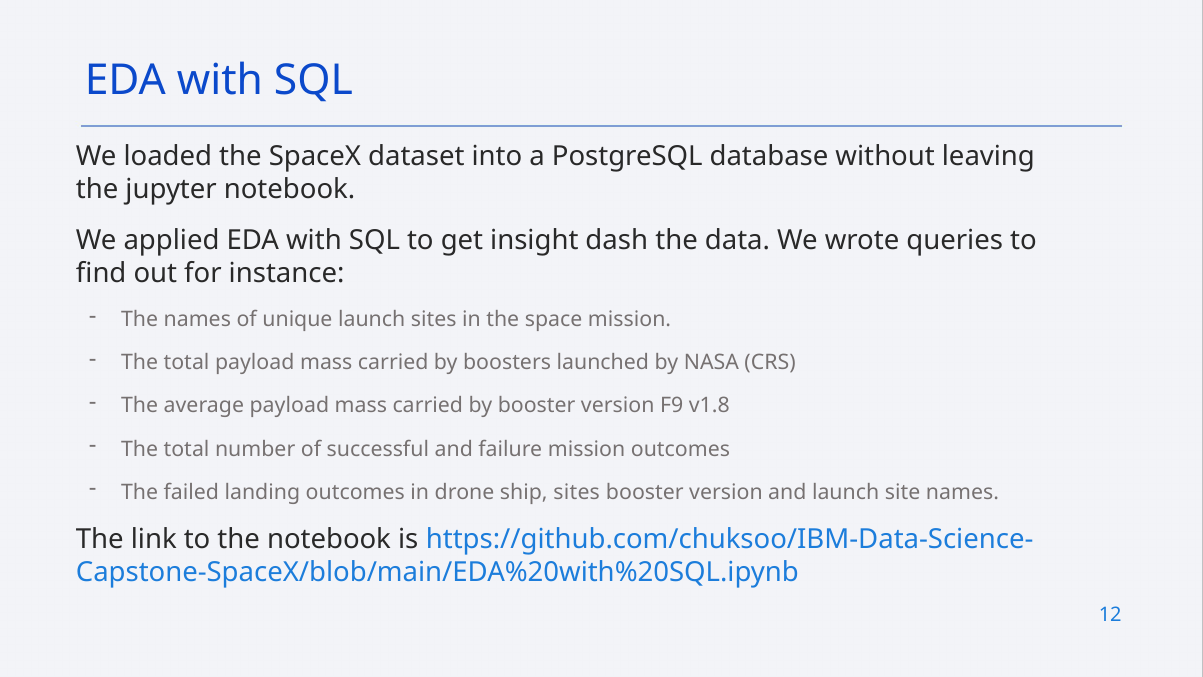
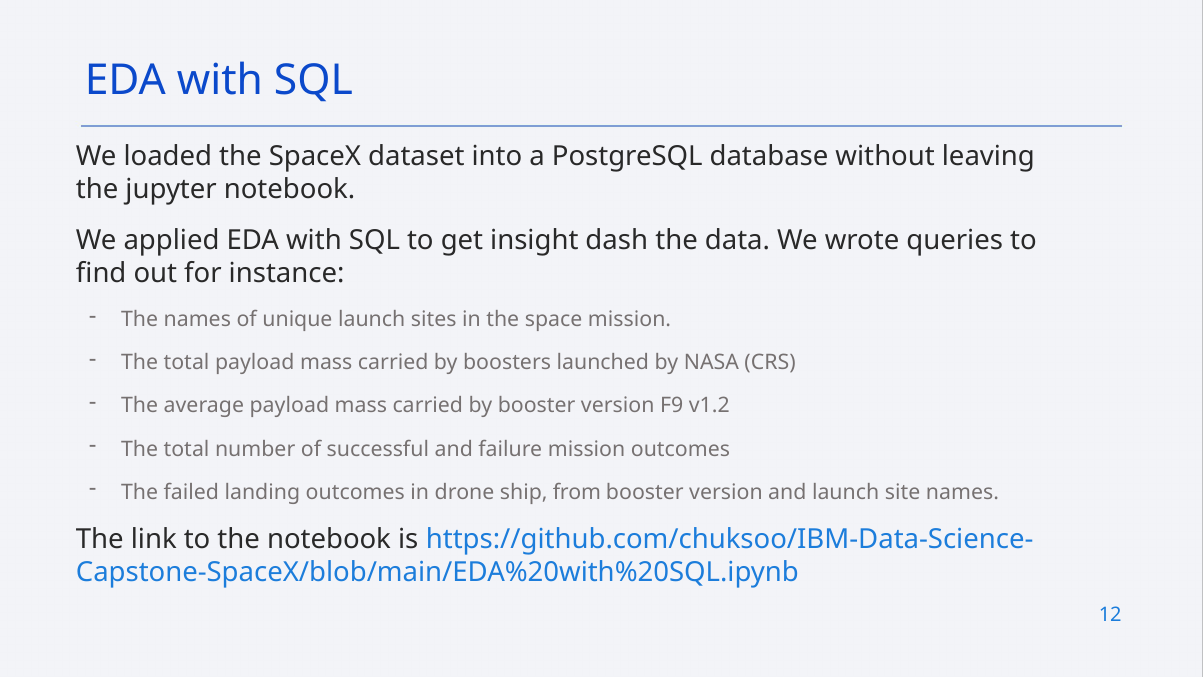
v1.8: v1.8 -> v1.2
ship sites: sites -> from
